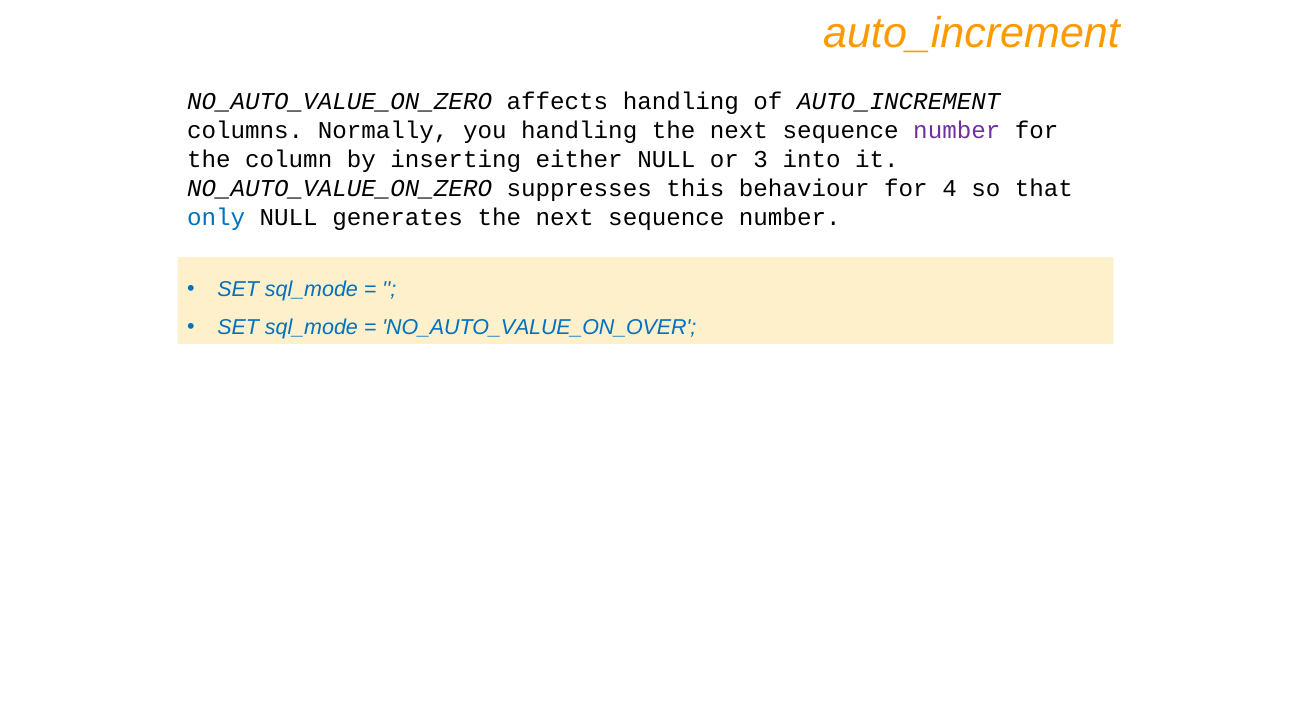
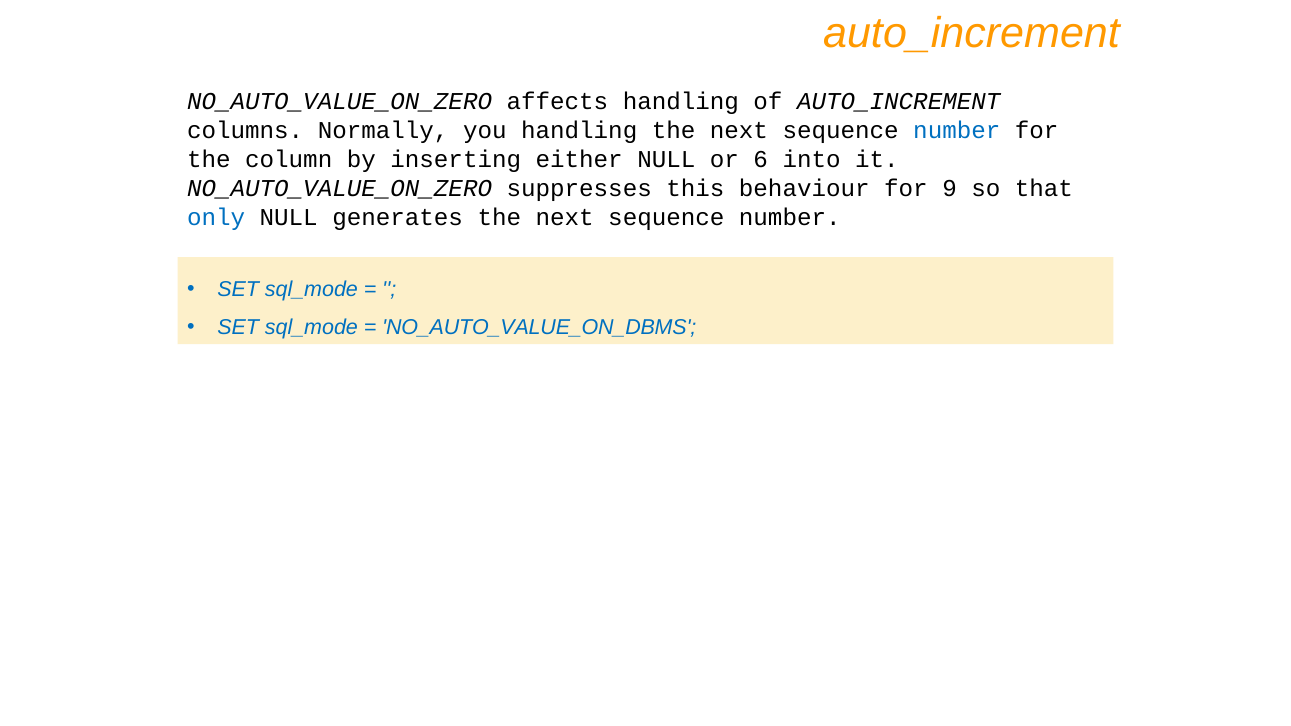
number at (957, 131) colour: purple -> blue
3: 3 -> 6
4: 4 -> 9
NO_AUTO_VALUE_ON_OVER: NO_AUTO_VALUE_ON_OVER -> NO_AUTO_VALUE_ON_DBMS
